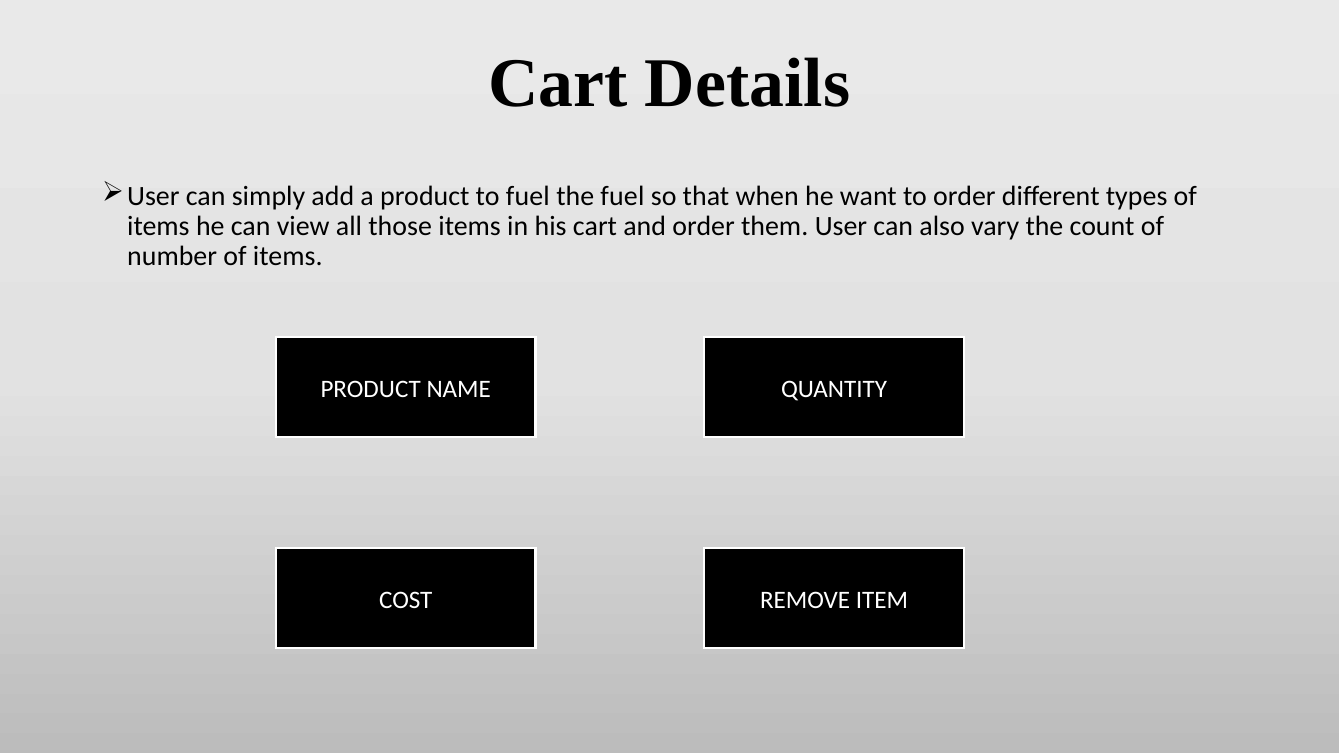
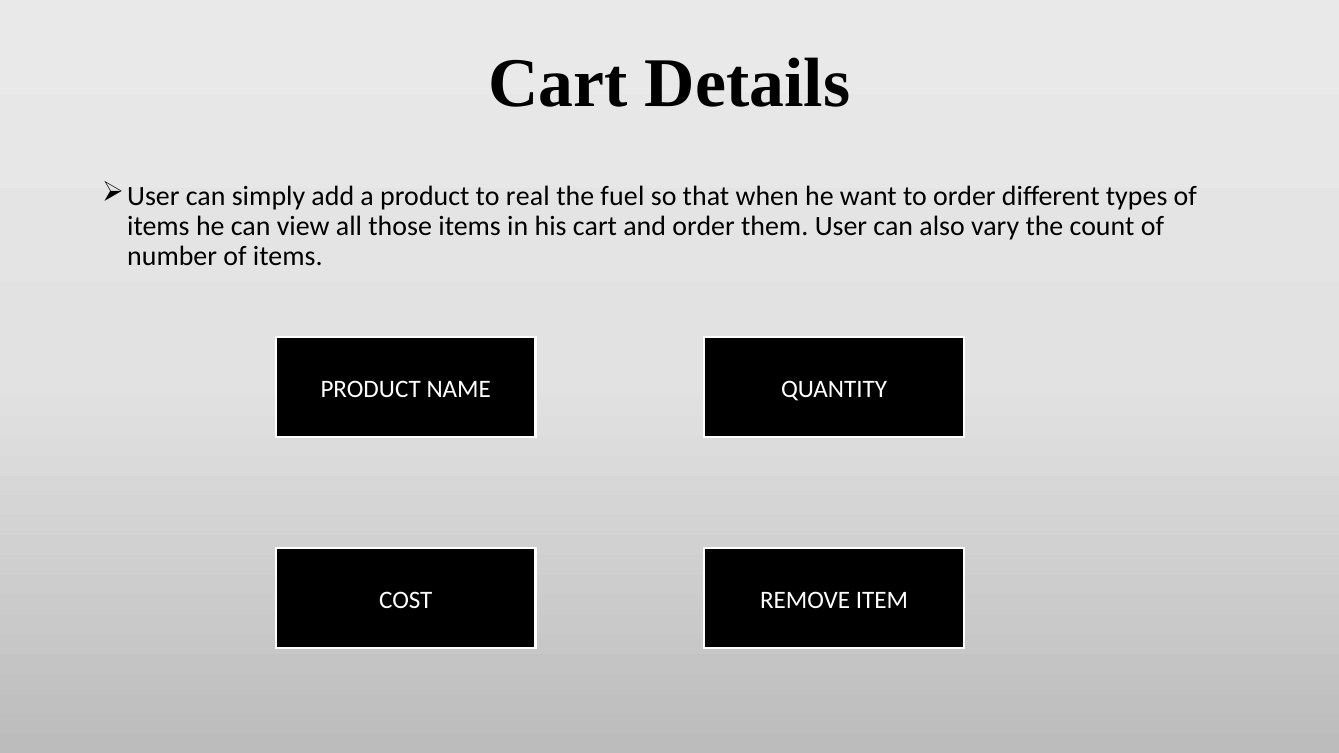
to fuel: fuel -> real
